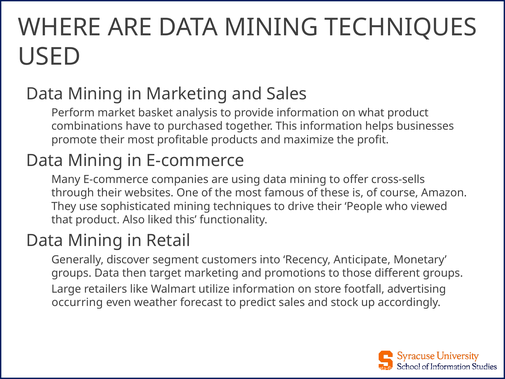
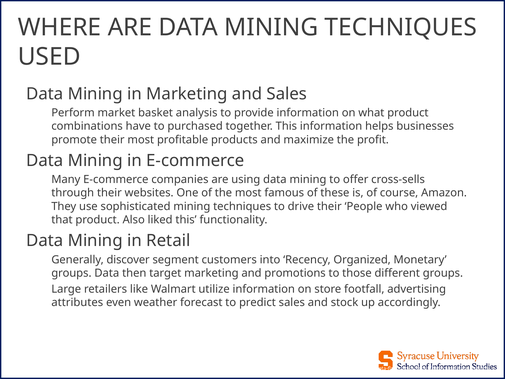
Anticipate: Anticipate -> Organized
occurring: occurring -> attributes
